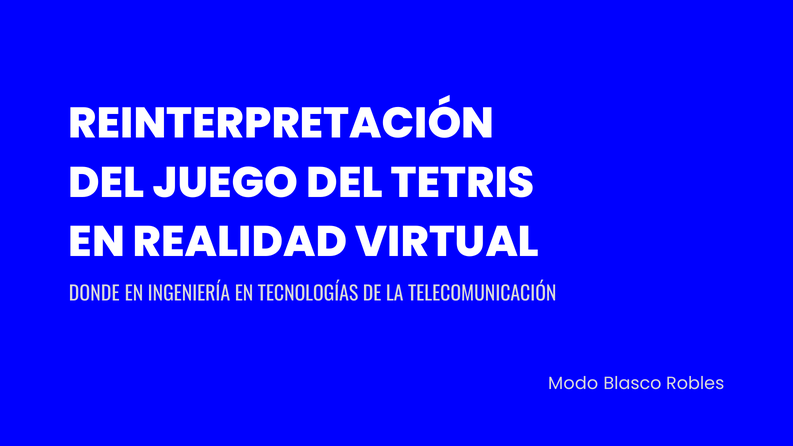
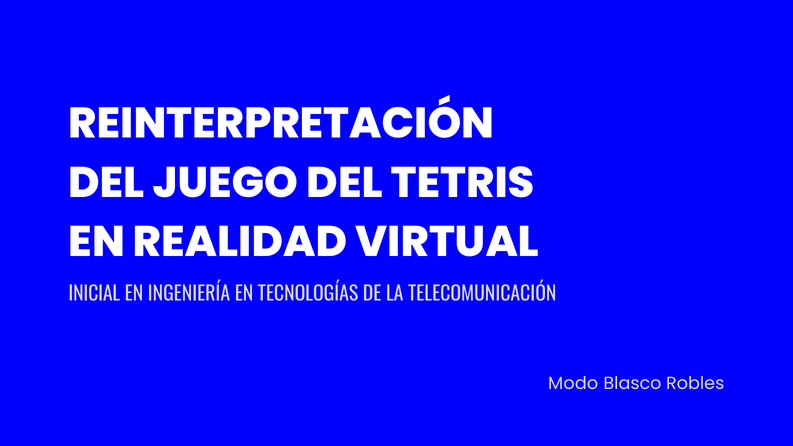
DONDE: DONDE -> INICIAL
